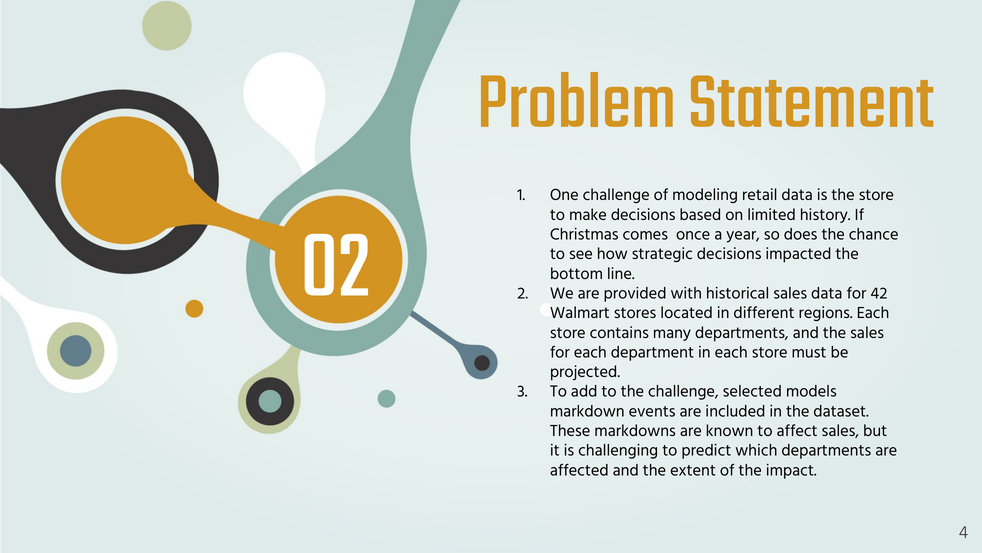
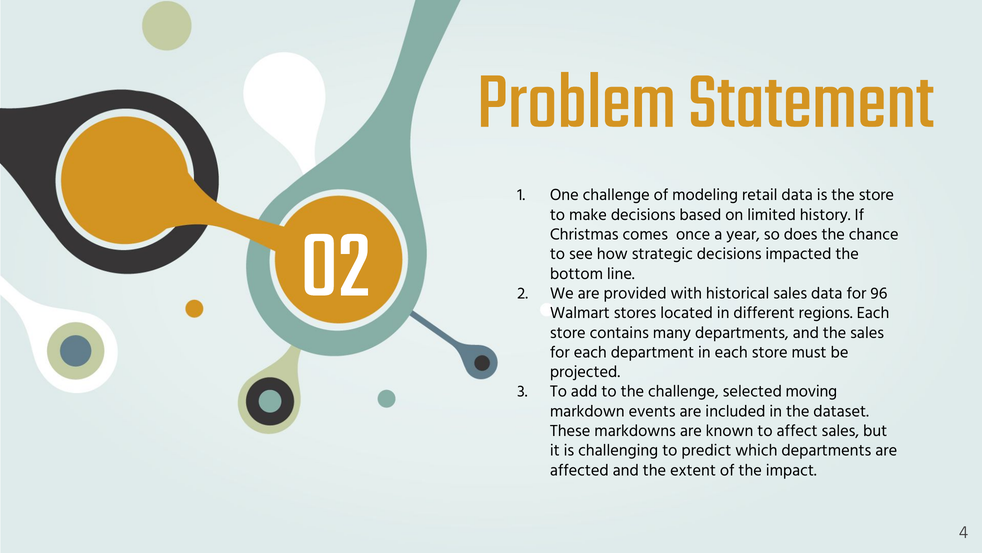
42: 42 -> 96
models: models -> moving
